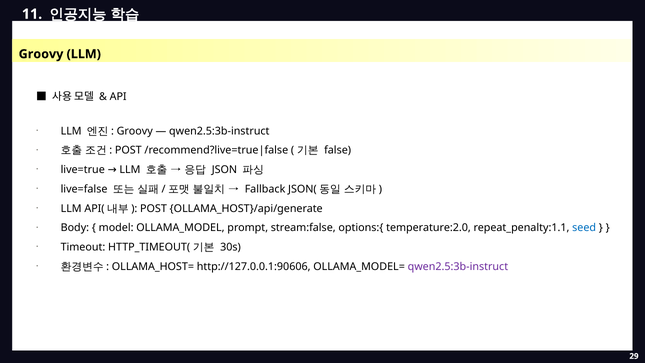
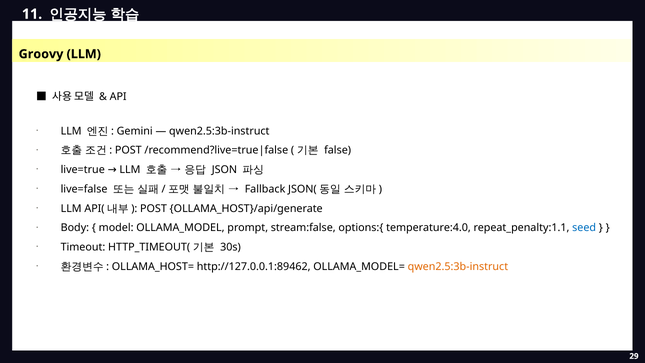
Groovy at (135, 131): Groovy -> Gemini
temperature:2.0: temperature:2.0 -> temperature:4.0
http://127.0.0.1:90606: http://127.0.0.1:90606 -> http://127.0.0.1:89462
qwen2.5:3b-instruct at (458, 266) colour: purple -> orange
